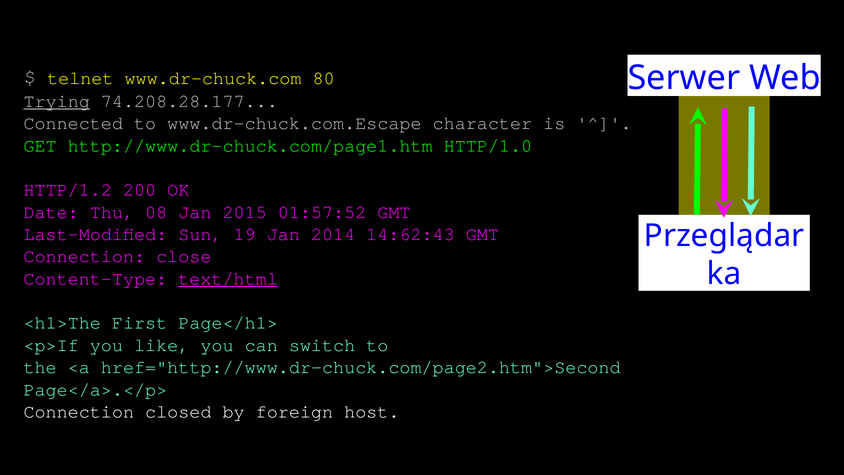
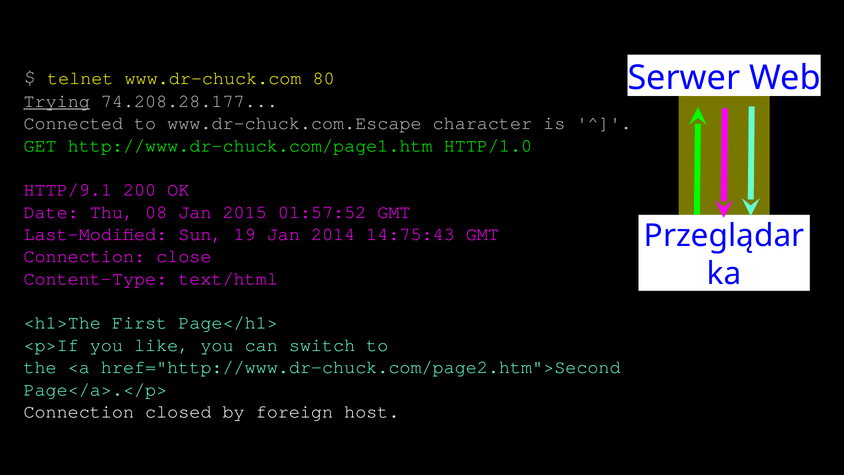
HTTP/1.2: HTTP/1.2 -> HTTP/9.1
14:62:43: 14:62:43 -> 14:75:43
text/html underline: present -> none
